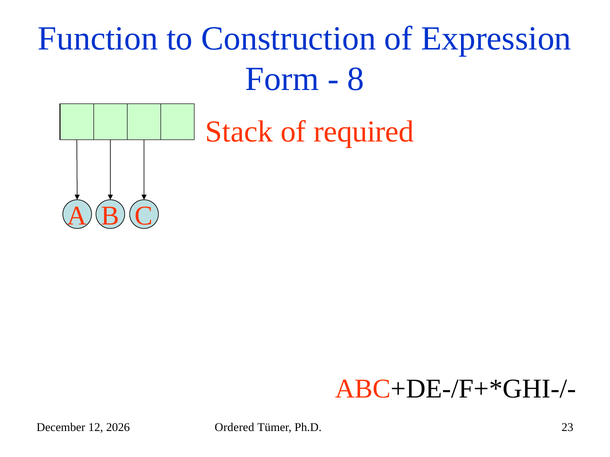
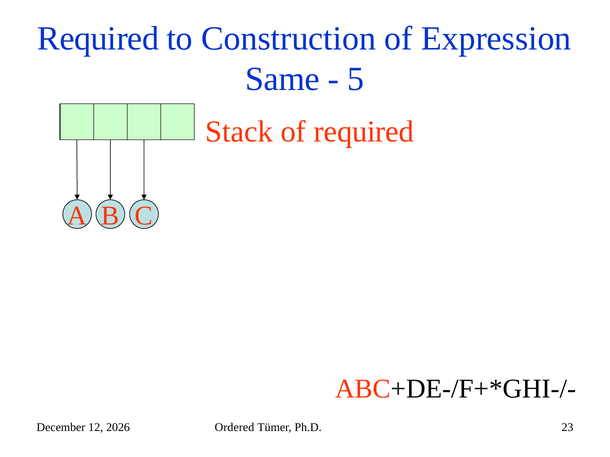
Function at (98, 38): Function -> Required
Form: Form -> Same
8: 8 -> 5
